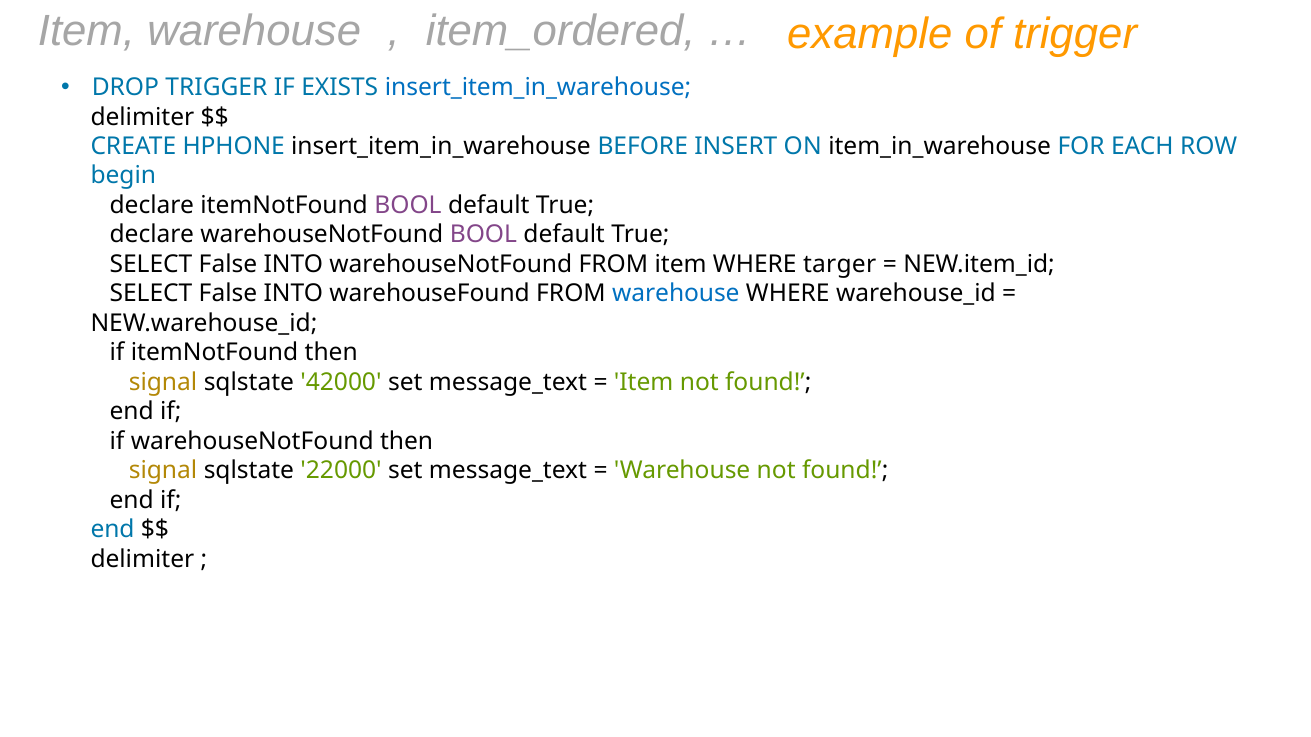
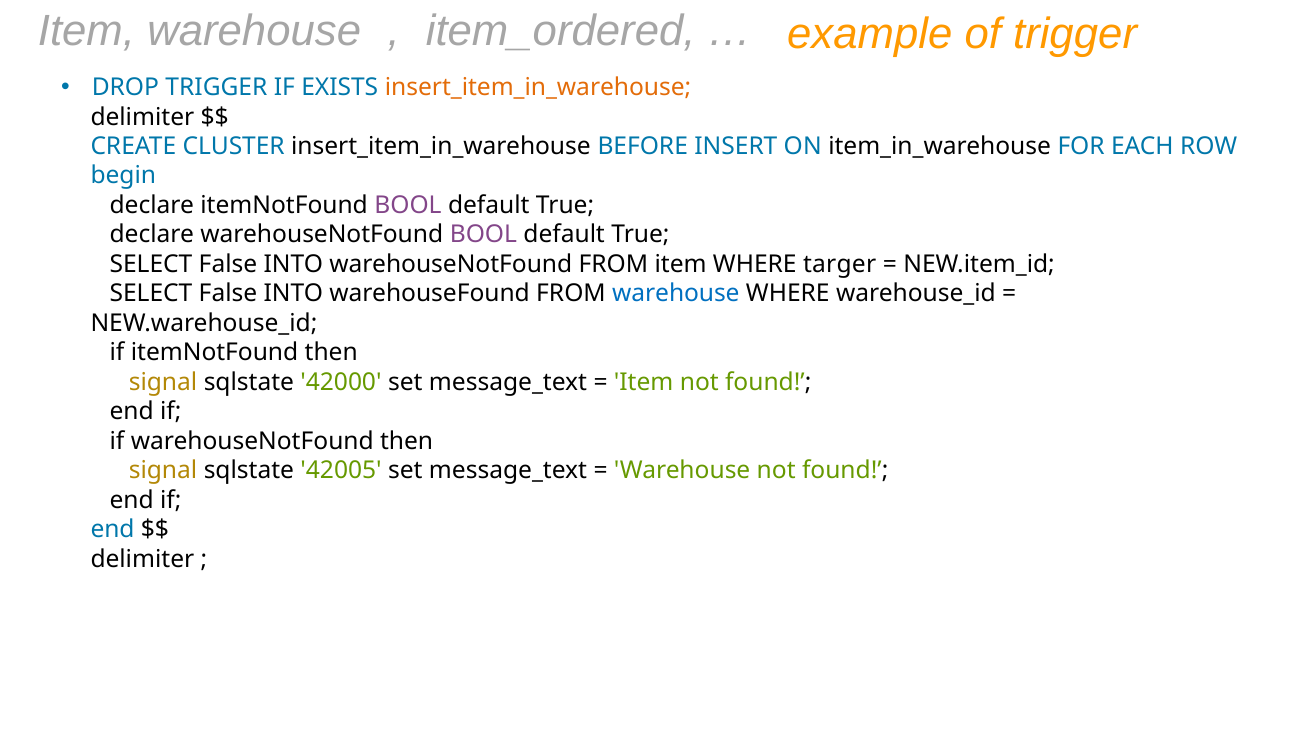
insert_item_in_warehouse at (538, 88) colour: blue -> orange
HPHONE: HPHONE -> CLUSTER
22000: 22000 -> 42005
